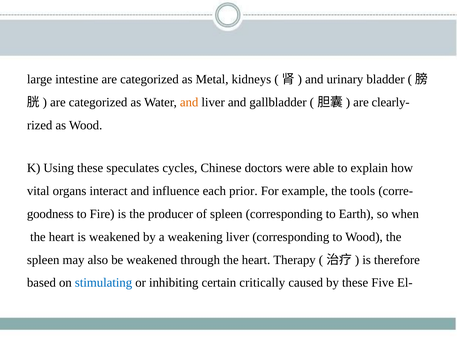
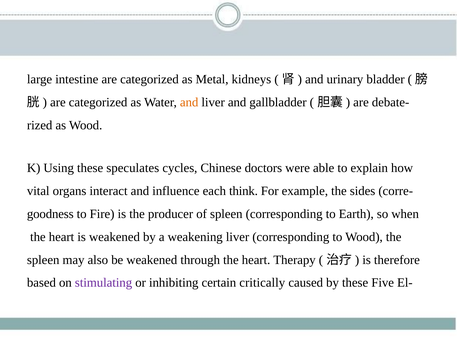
clearly-: clearly- -> debate-
prior: prior -> think
tools: tools -> sides
stimulating colour: blue -> purple
